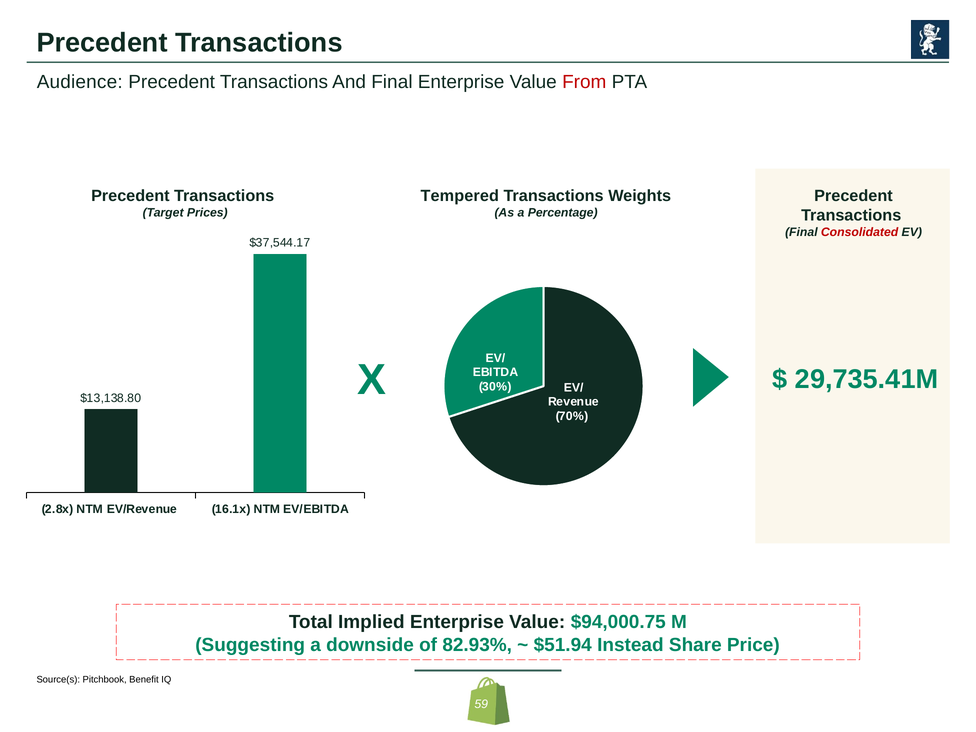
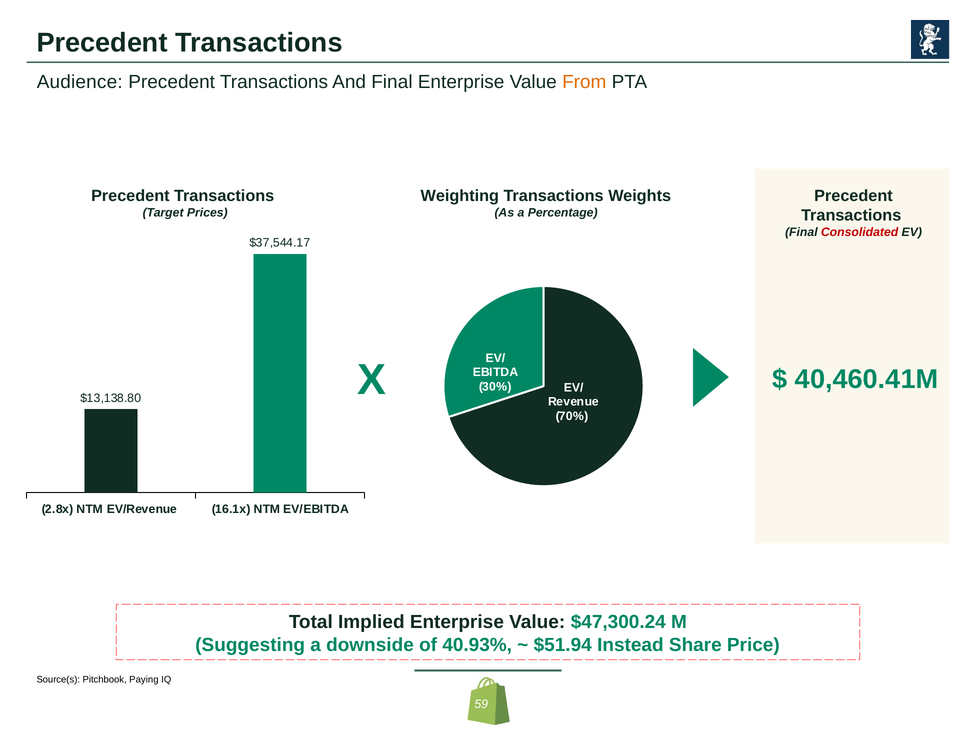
From colour: red -> orange
Tempered: Tempered -> Weighting
29,735.41M: 29,735.41M -> 40,460.41M
$94,000.75: $94,000.75 -> $47,300.24
82.93%: 82.93% -> 40.93%
Benefit: Benefit -> Paying
